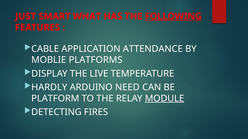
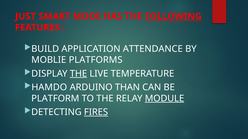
WHAT: WHAT -> MODE
CABLE: CABLE -> BUILD
THE at (78, 74) underline: none -> present
HARDLY: HARDLY -> HAMDO
NEED: NEED -> THAN
FIRES underline: none -> present
